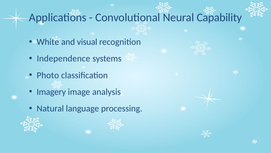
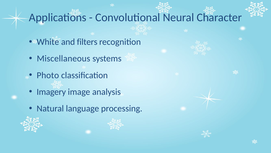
Capability: Capability -> Character
visual: visual -> filters
Independence: Independence -> Miscellaneous
